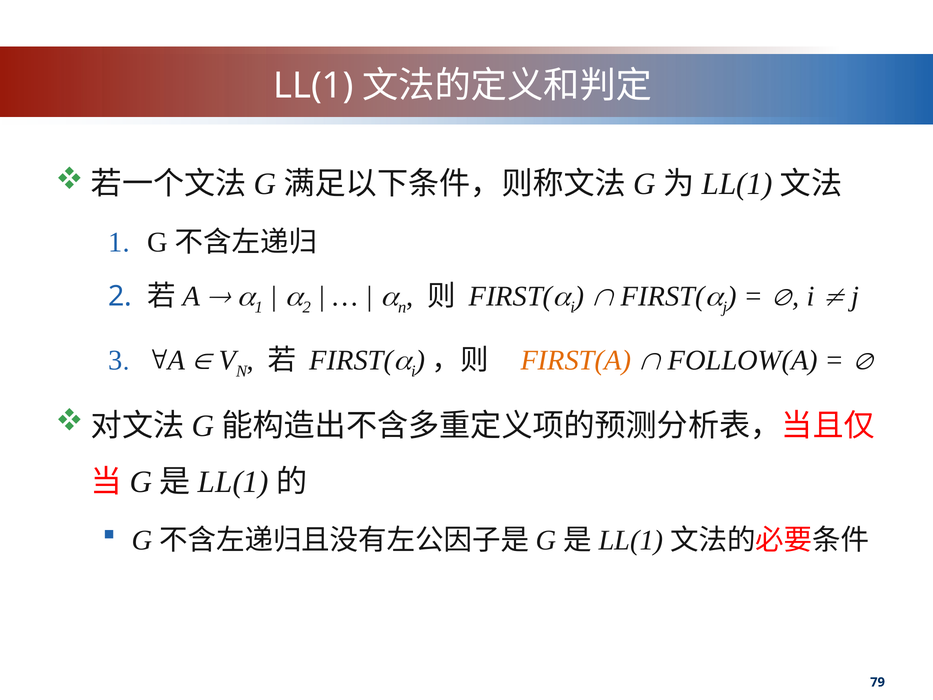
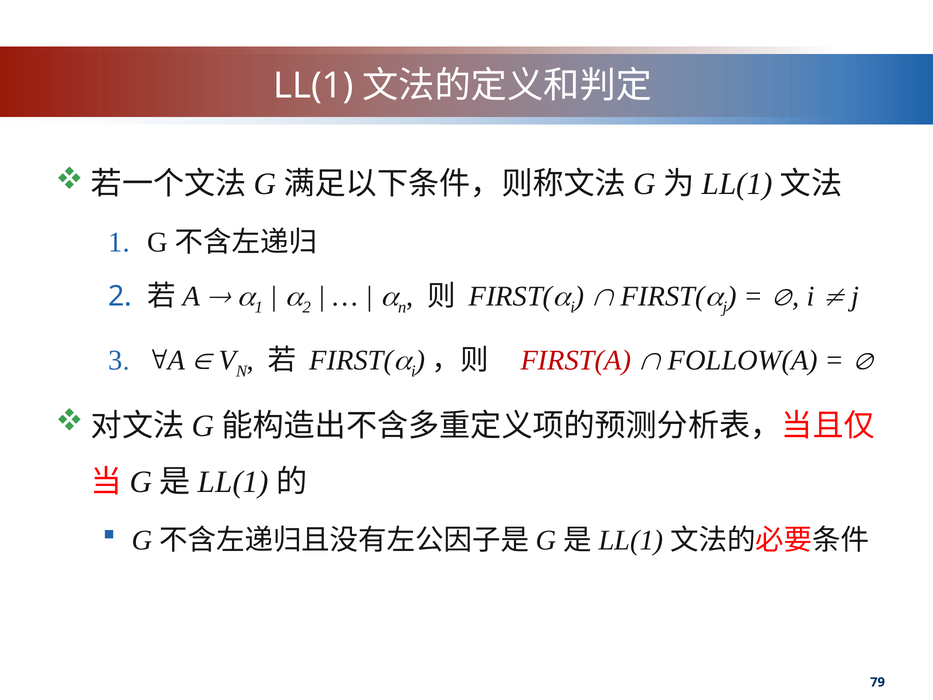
FIRST(A colour: orange -> red
